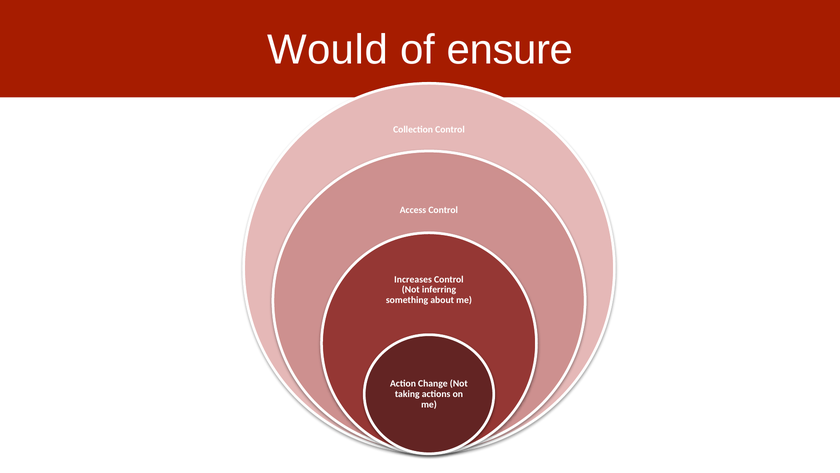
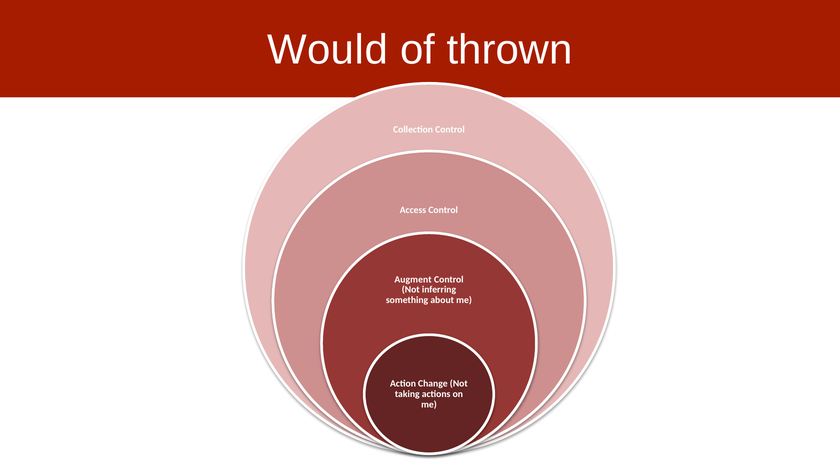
ensure: ensure -> thrown
Increases: Increases -> Augment
